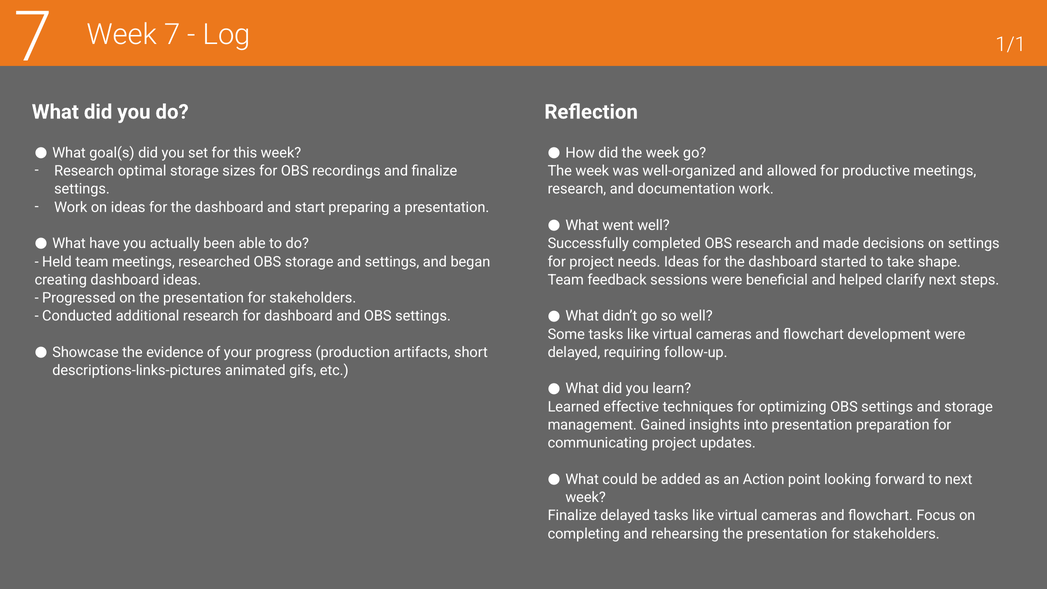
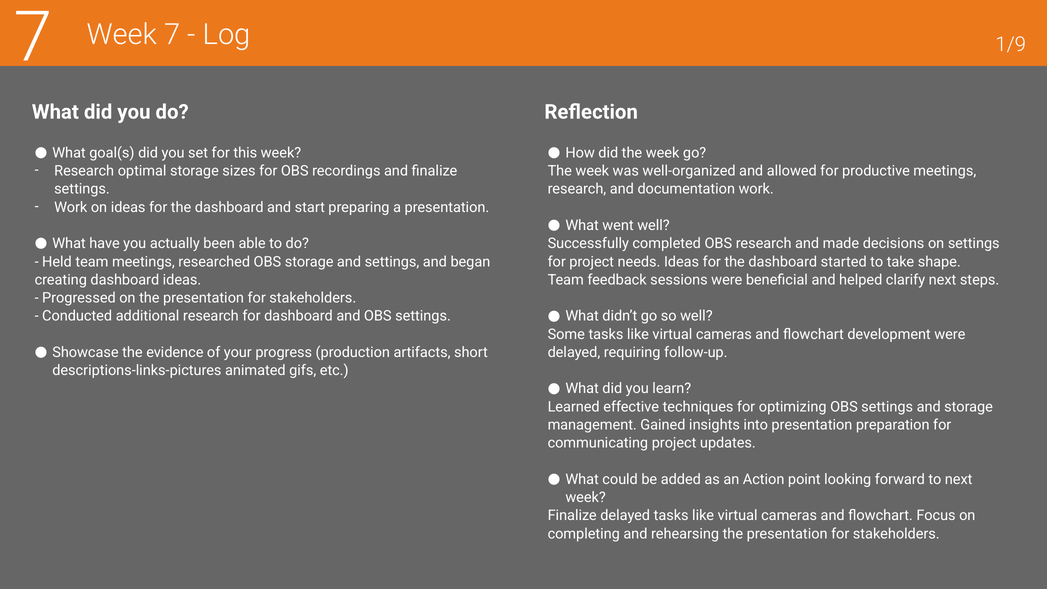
1/1: 1/1 -> 1/9
